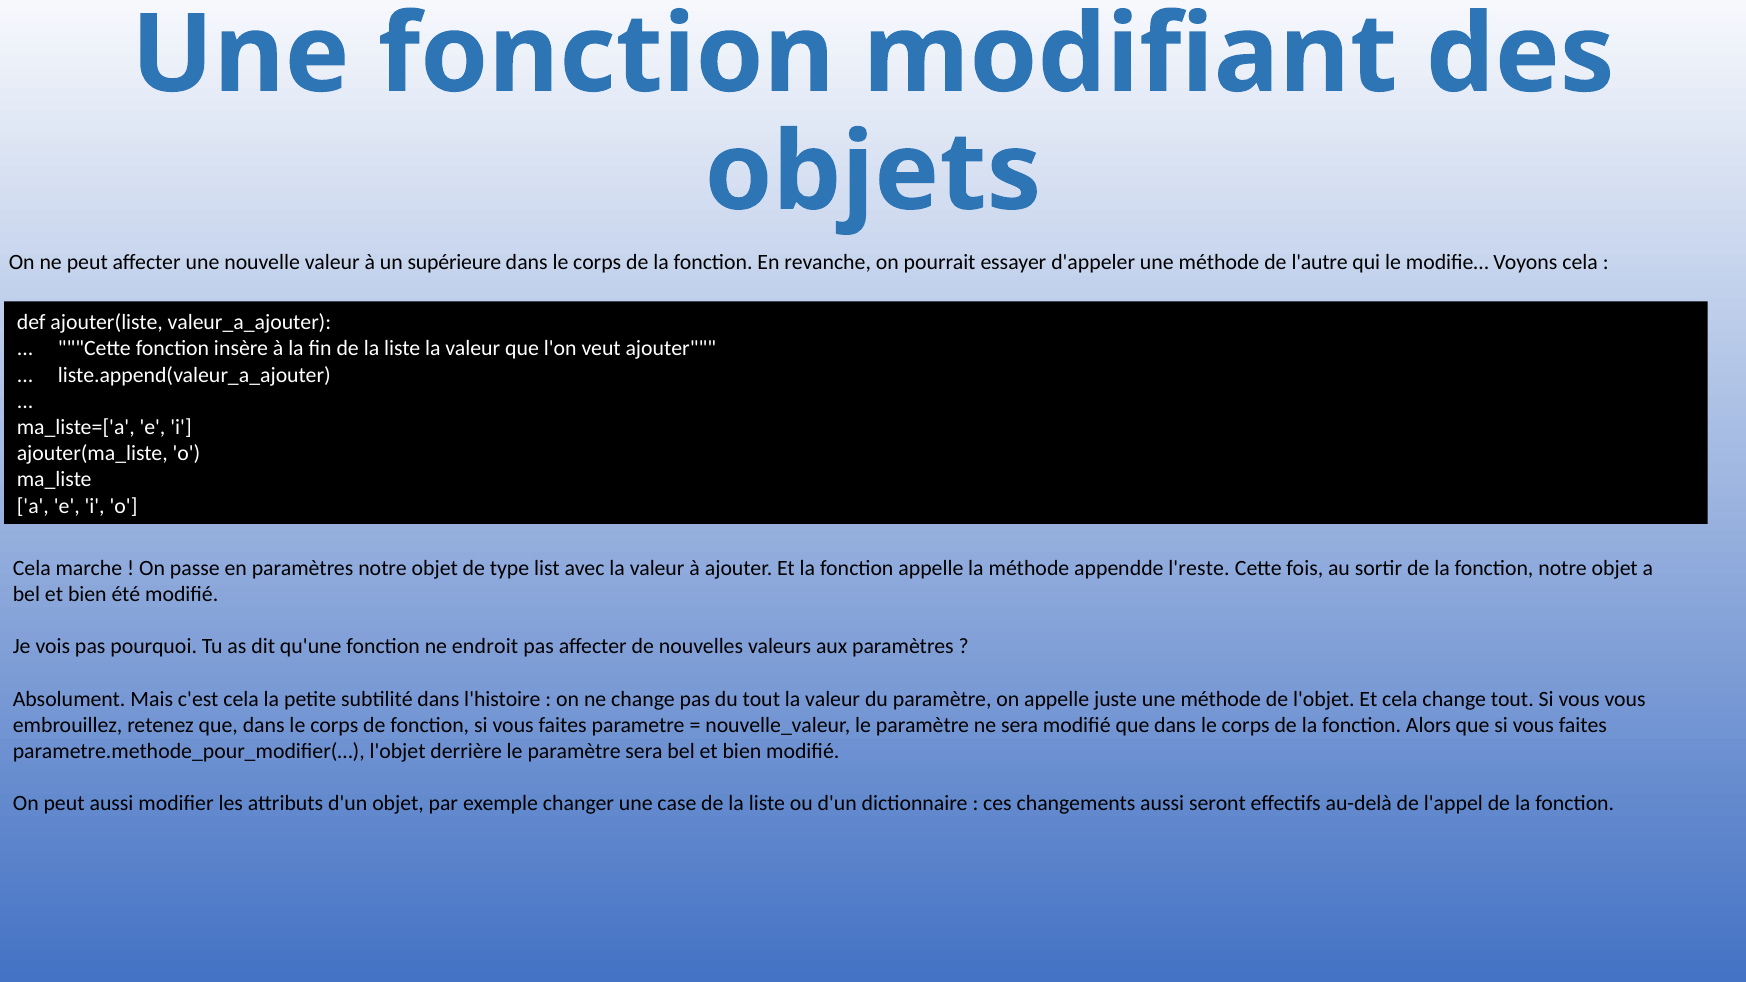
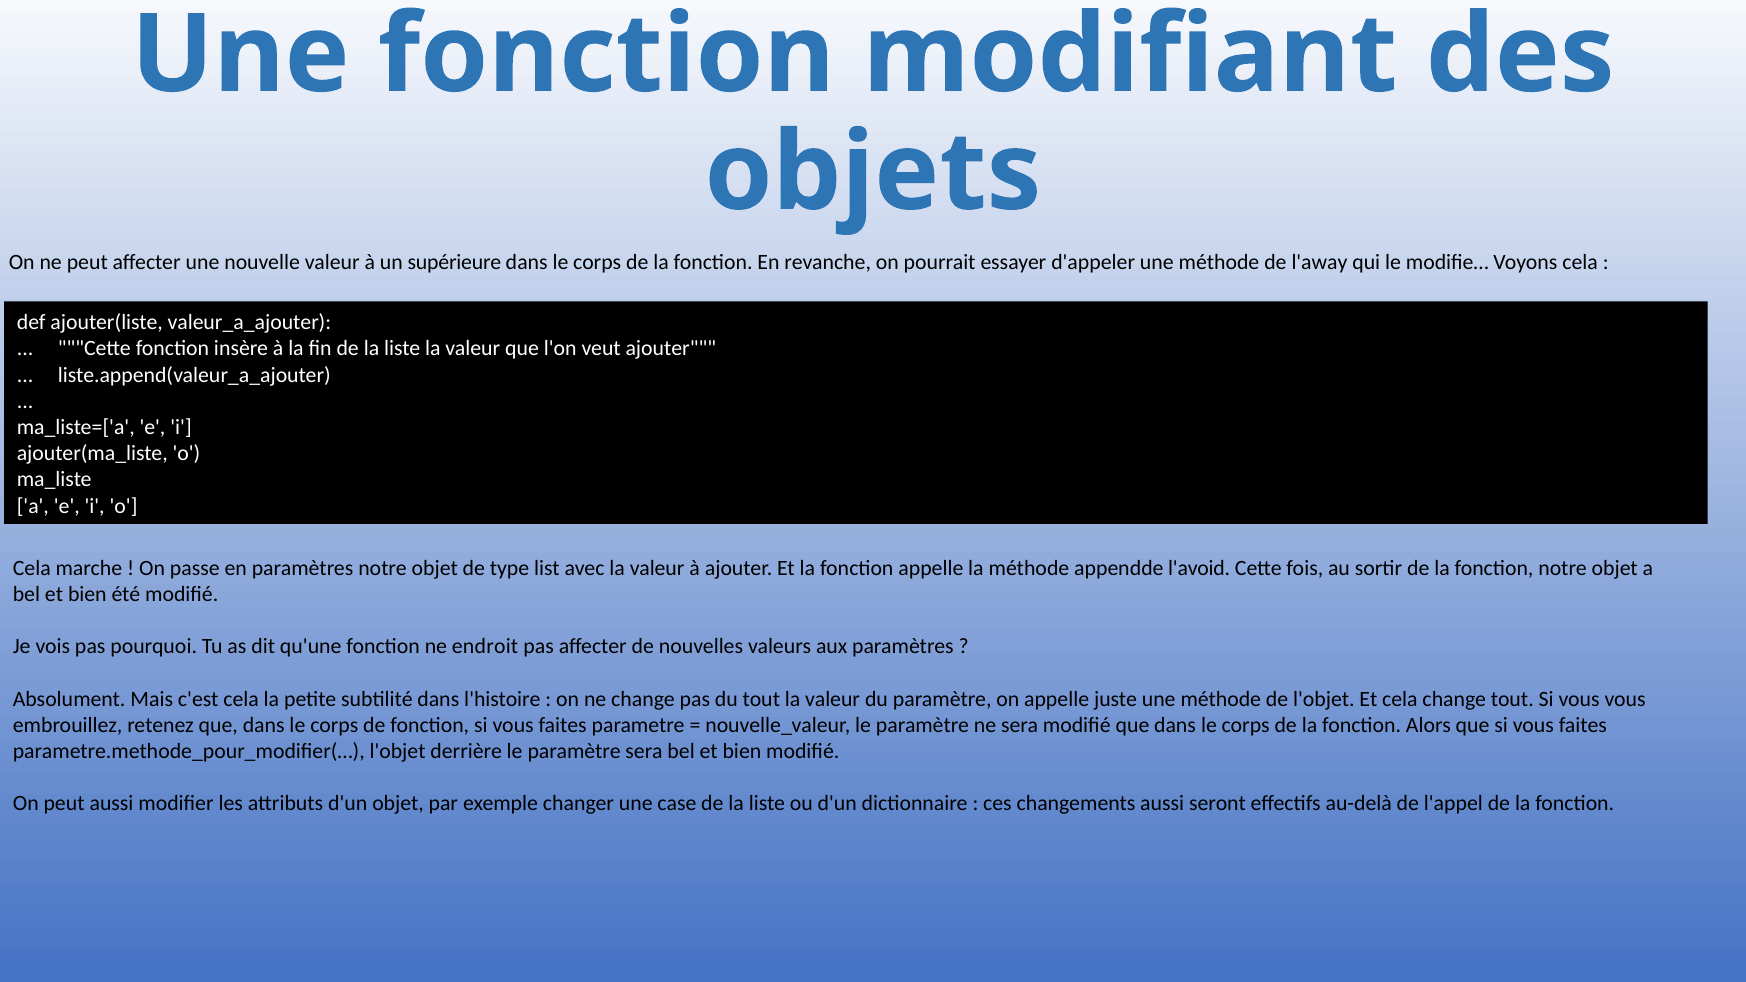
l'autre: l'autre -> l'away
l'reste: l'reste -> l'avoid
